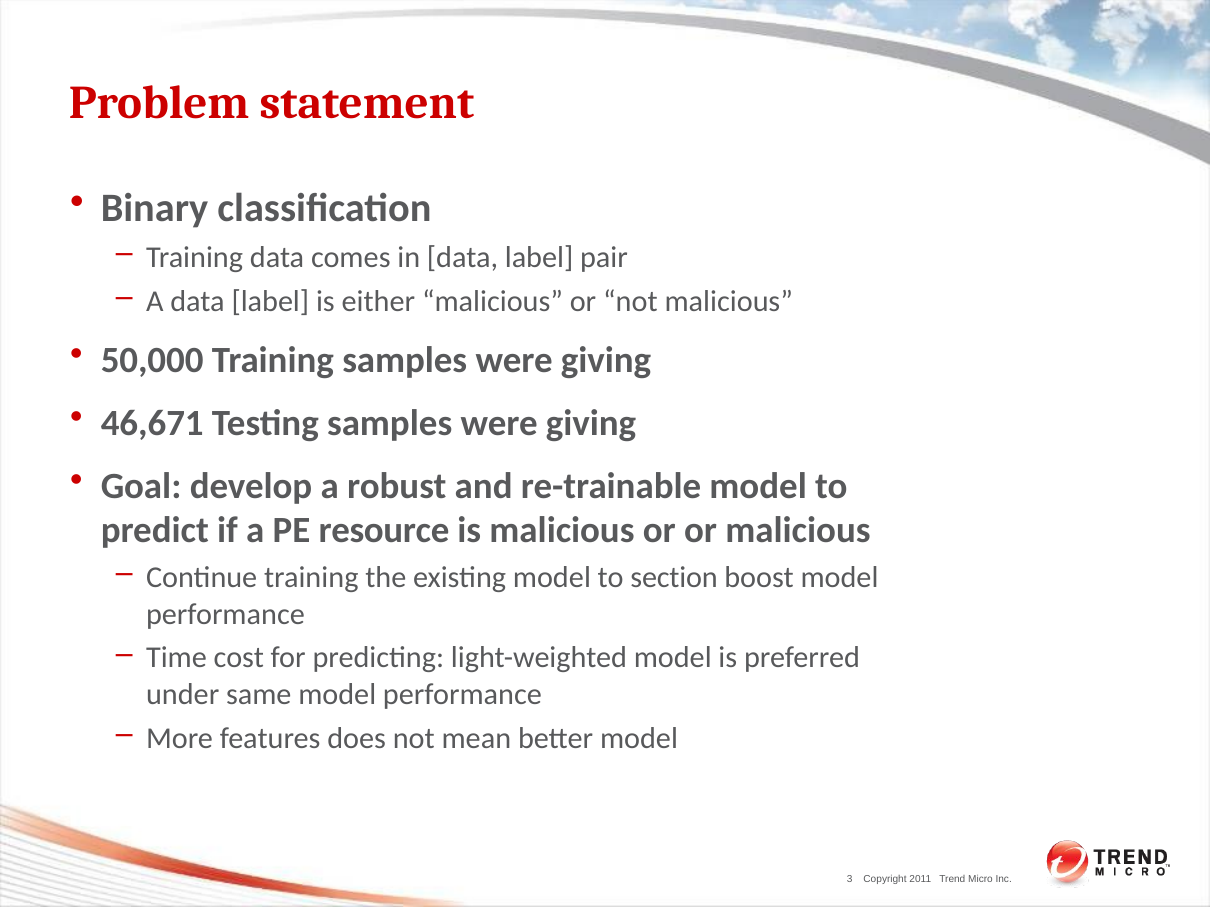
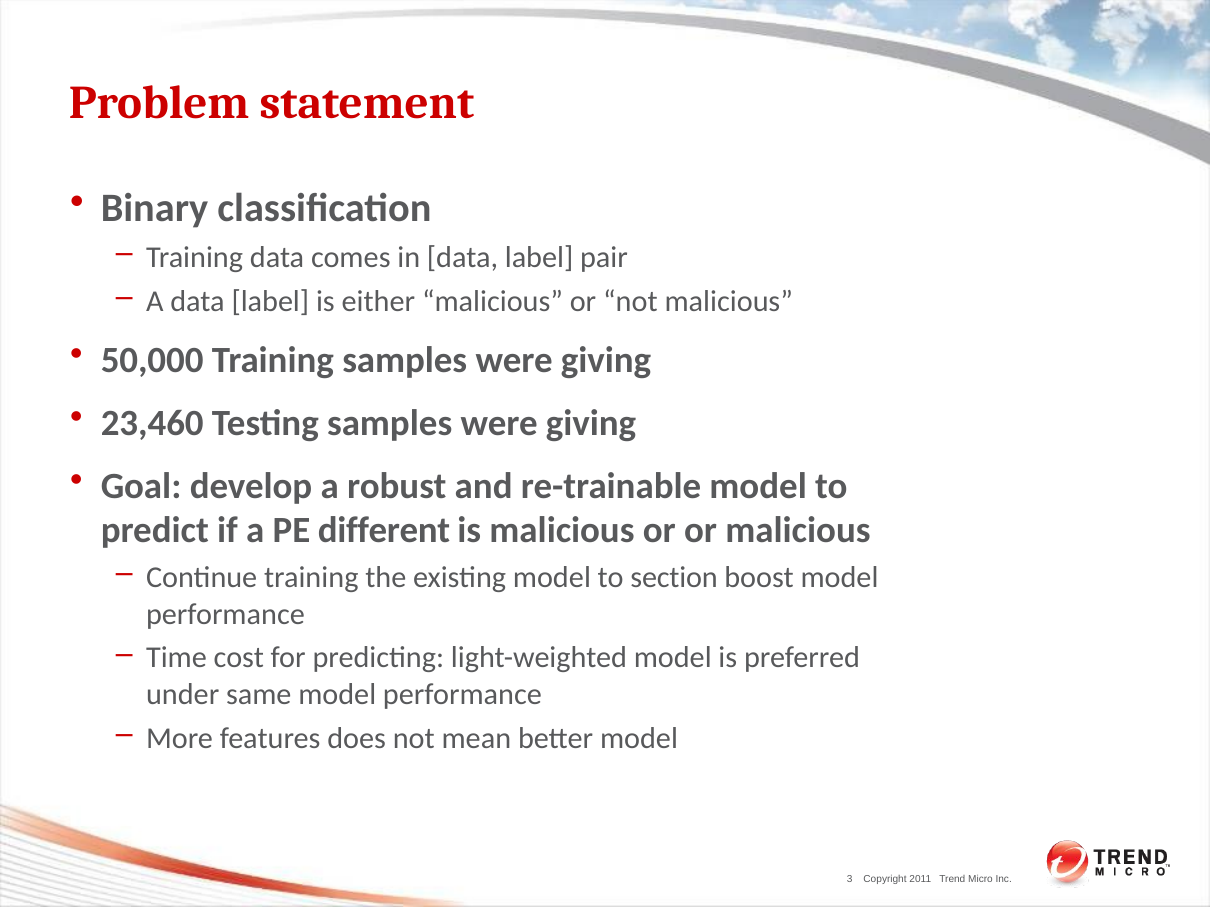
46,671: 46,671 -> 23,460
resource: resource -> different
